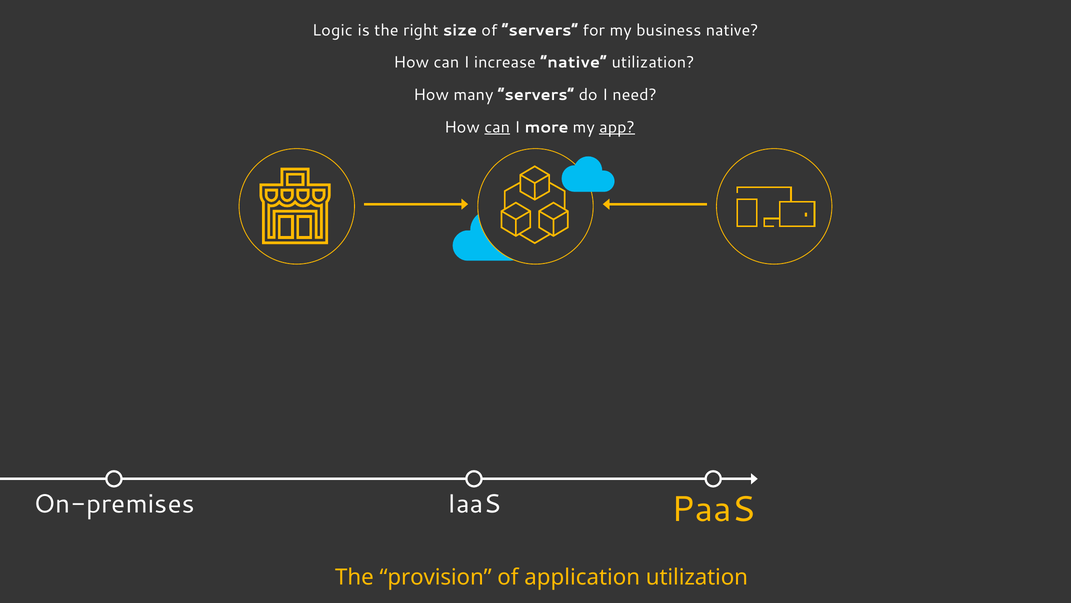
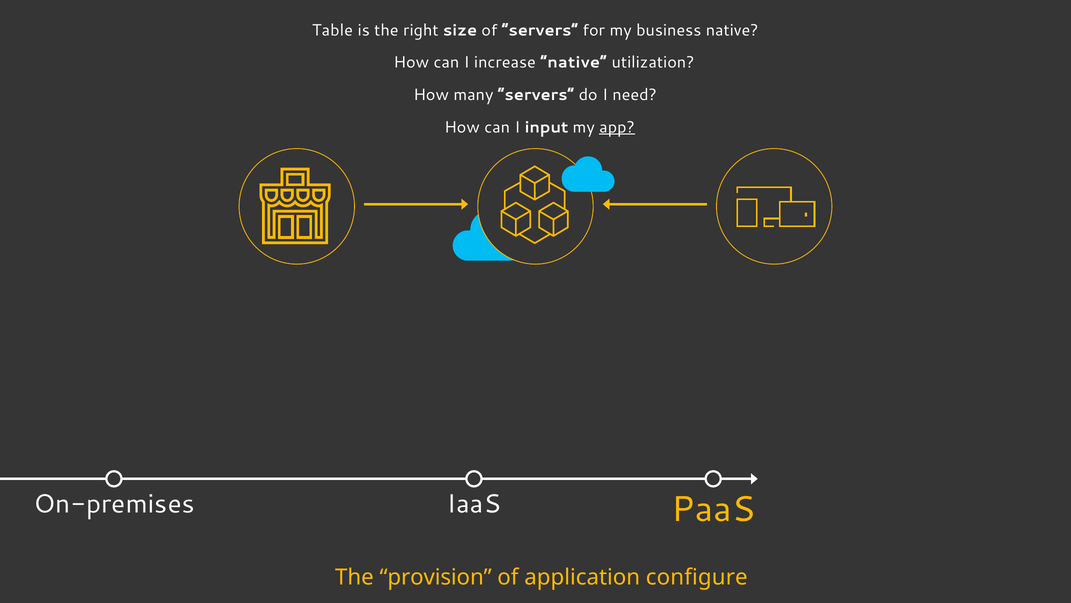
Logic: Logic -> Table
can at (497, 127) underline: present -> none
more: more -> input
application utilization: utilization -> configure
